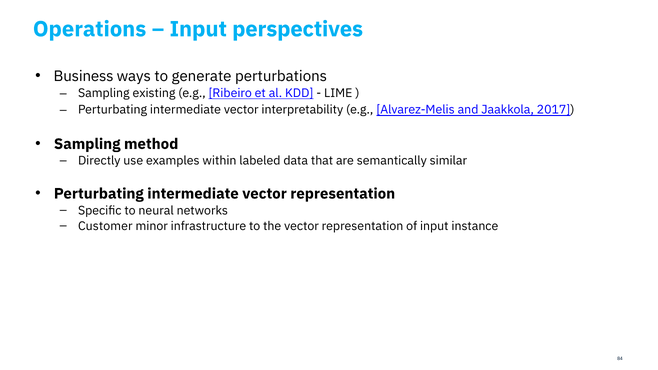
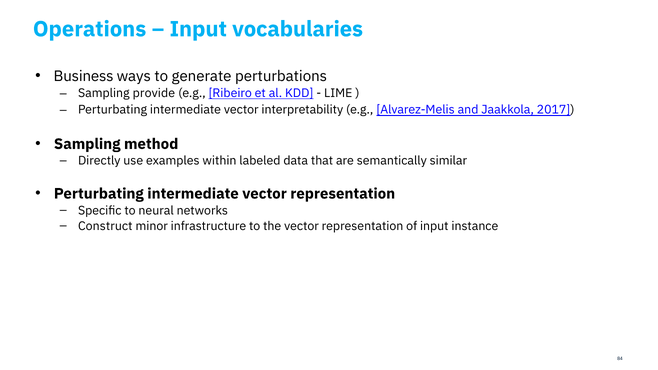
perspectives: perspectives -> vocabularies
existing: existing -> provide
Customer: Customer -> Construct
